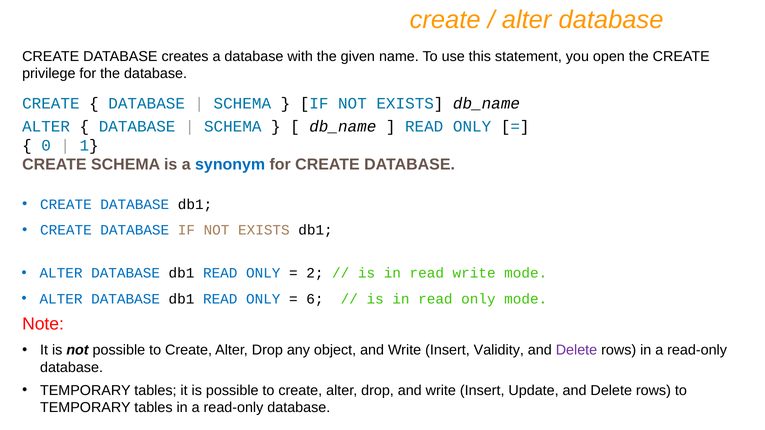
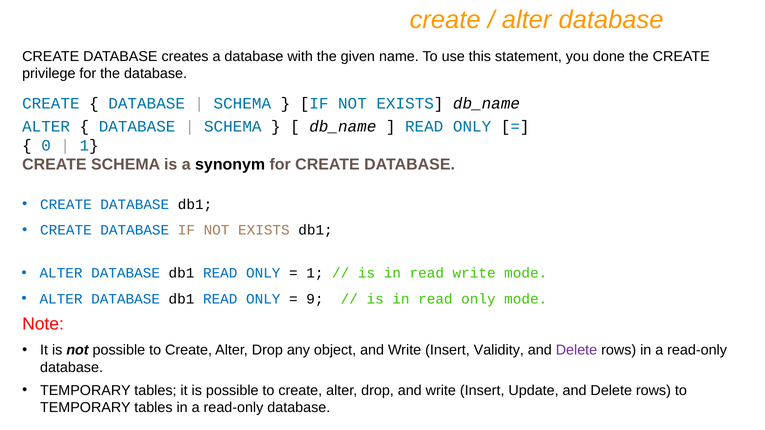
open: open -> done
synonym colour: blue -> black
2 at (315, 273): 2 -> 1
6: 6 -> 9
